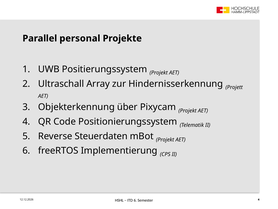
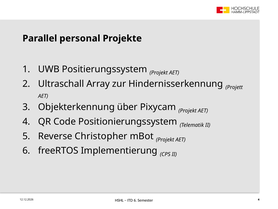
Steuerdaten: Steuerdaten -> Christopher
